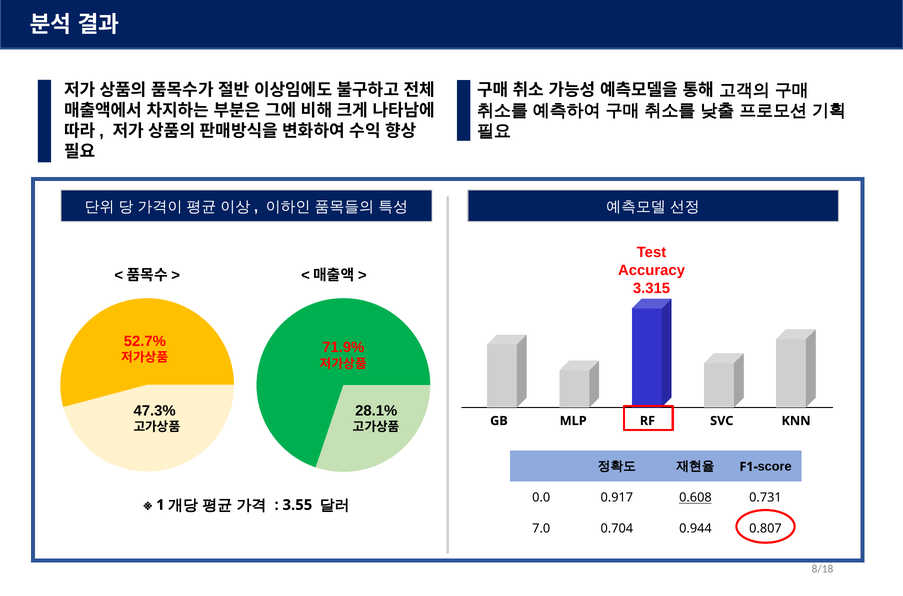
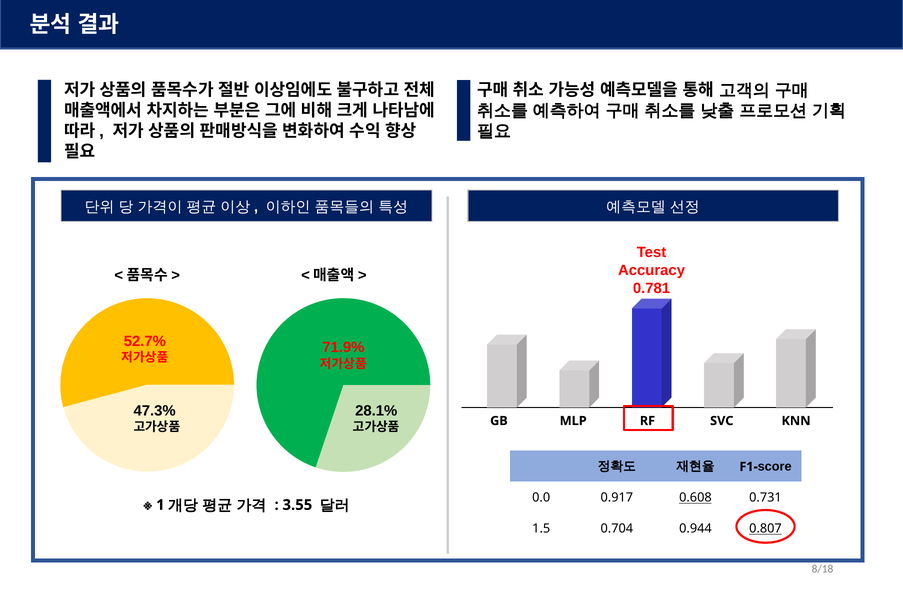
3.315: 3.315 -> 0.781
7.0: 7.0 -> 1.5
0.807 underline: none -> present
